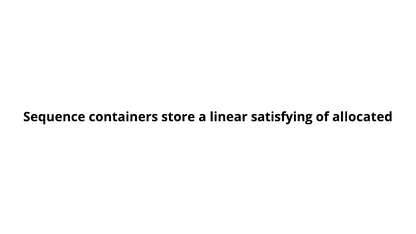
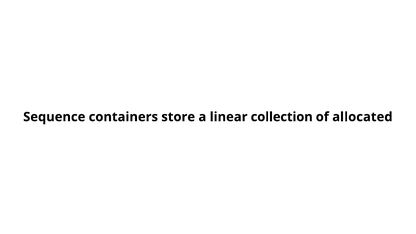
satisfying: satisfying -> collection
